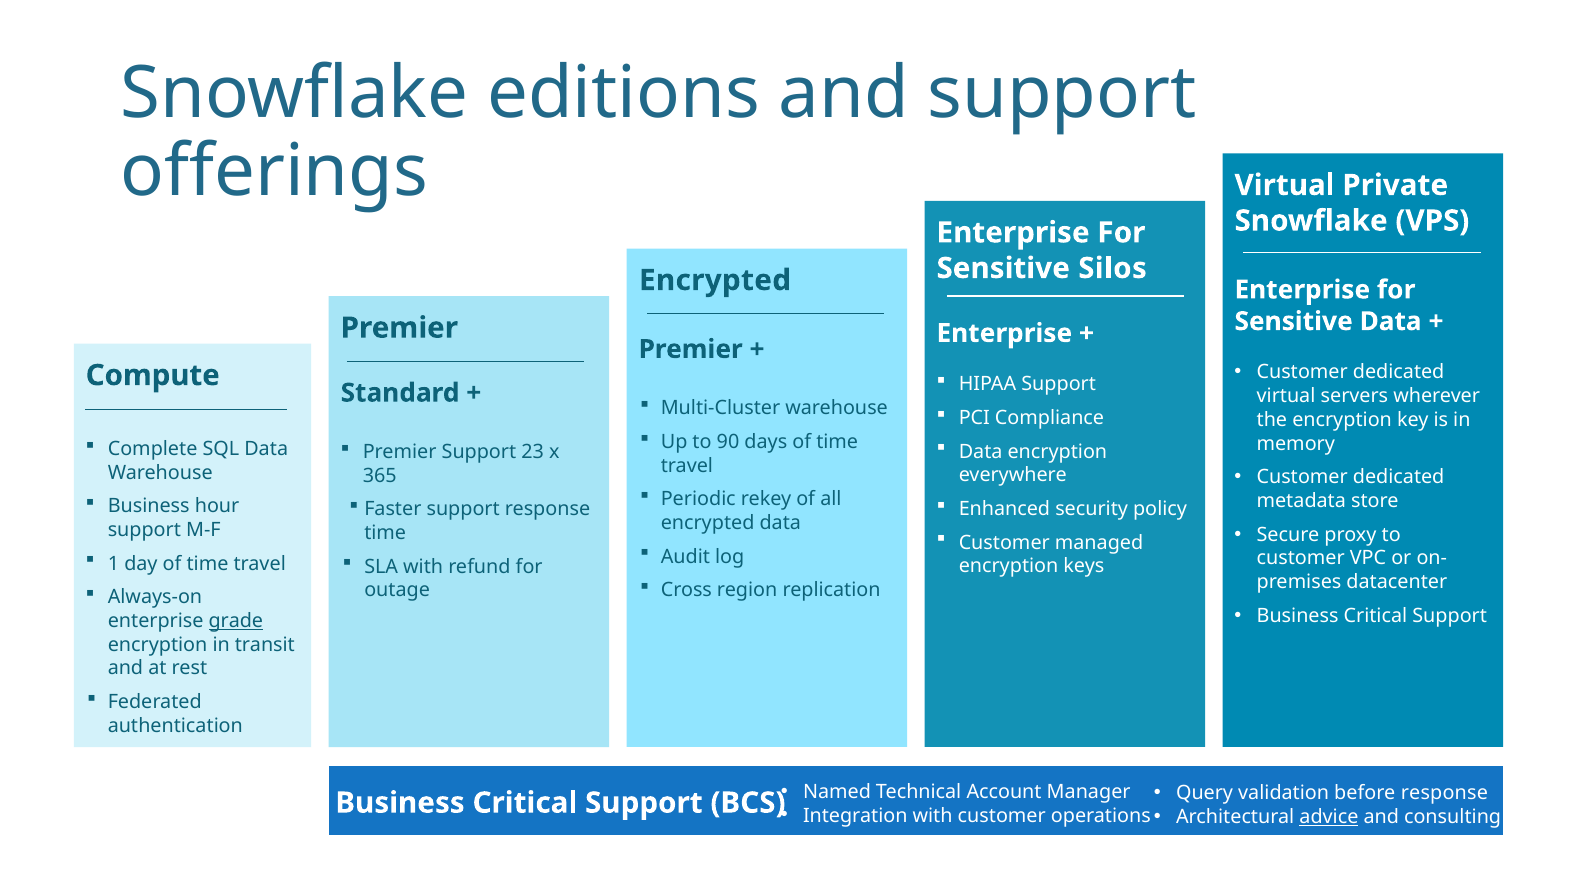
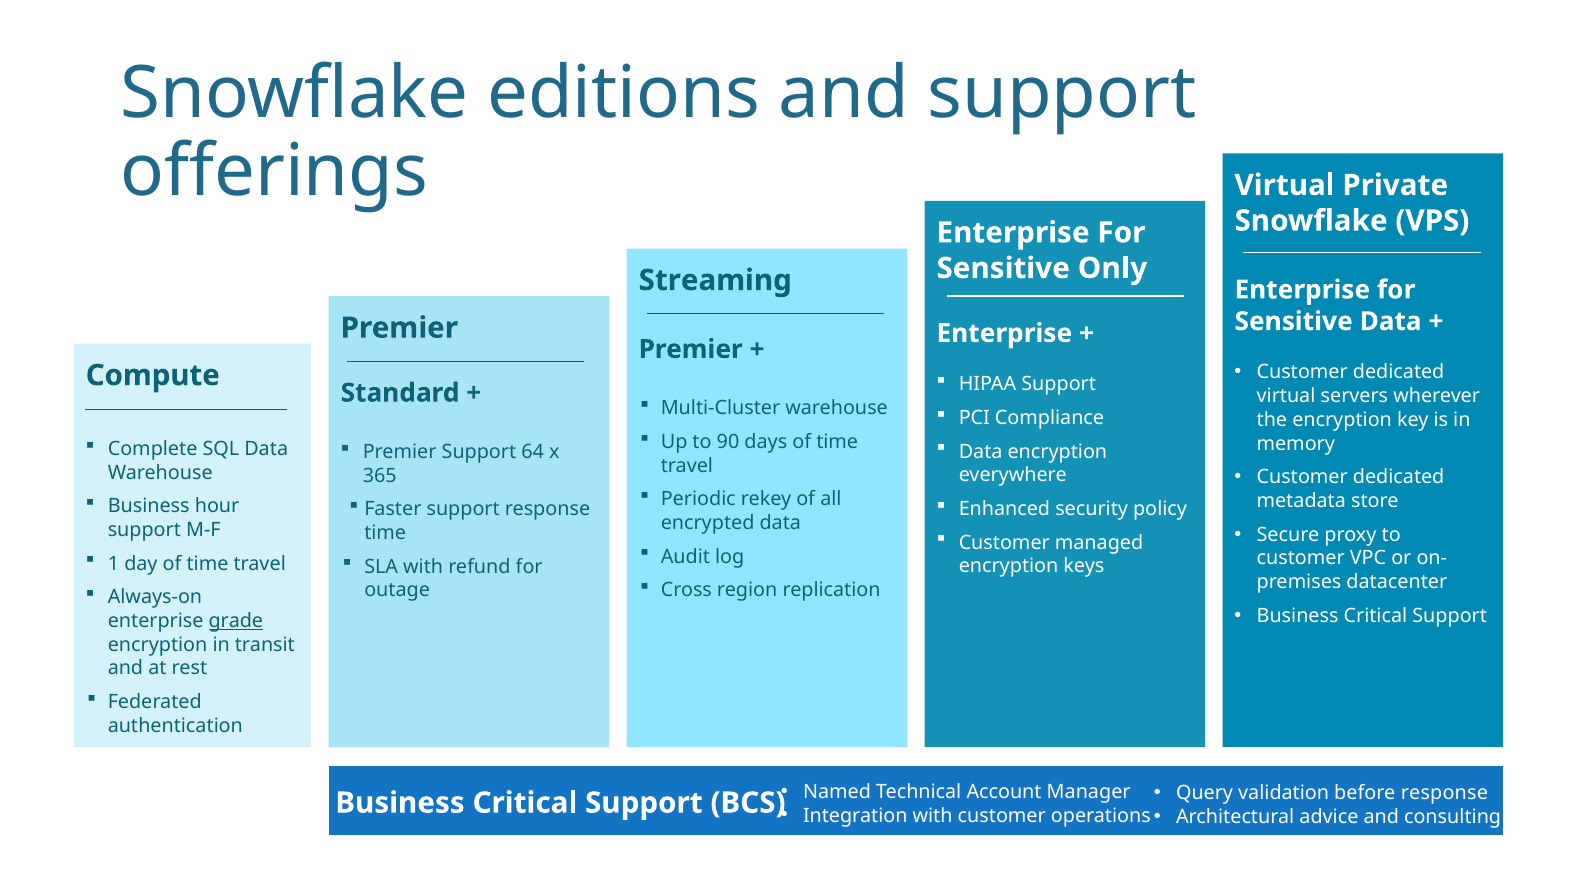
Silos: Silos -> Only
Encrypted at (715, 280): Encrypted -> Streaming
23: 23 -> 64
advice underline: present -> none
